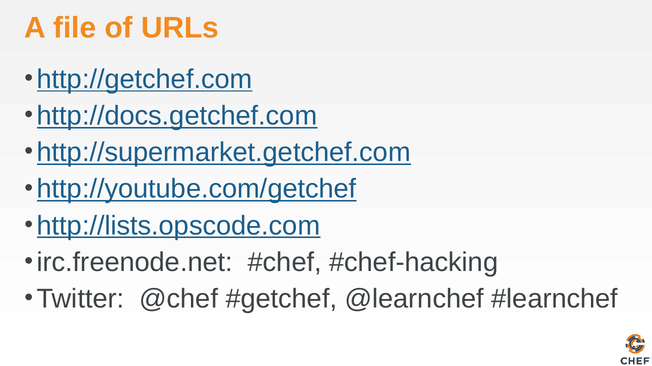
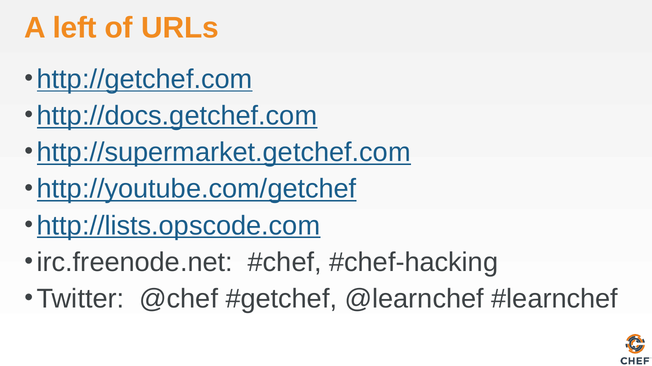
file: file -> left
